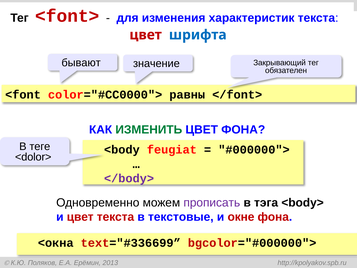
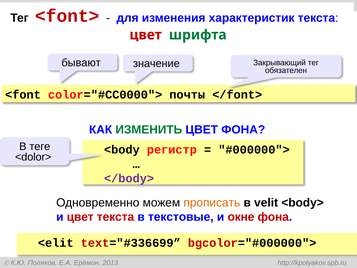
шрифта colour: blue -> green
равны: равны -> почты
feugiat: feugiat -> регистр
прописать colour: purple -> orange
тэга: тэга -> velit
<окна: <окна -> <elit
